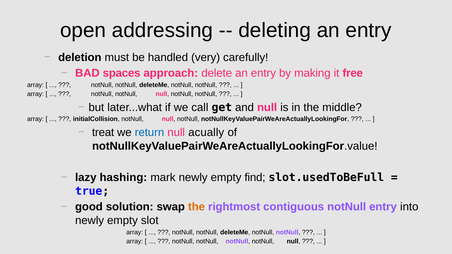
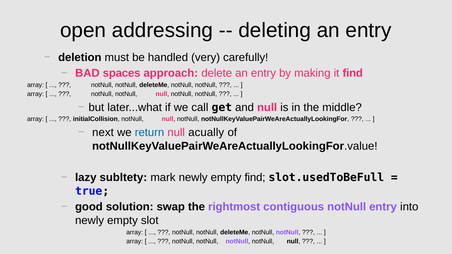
it free: free -> find
treat: treat -> next
hashing: hashing -> subltety
the at (197, 207) colour: orange -> black
